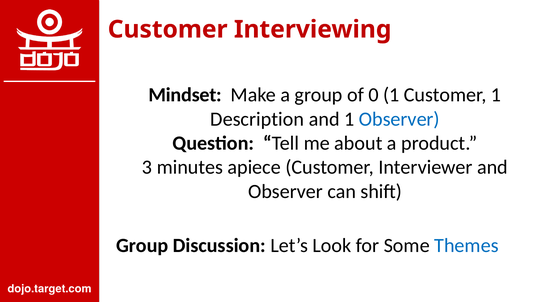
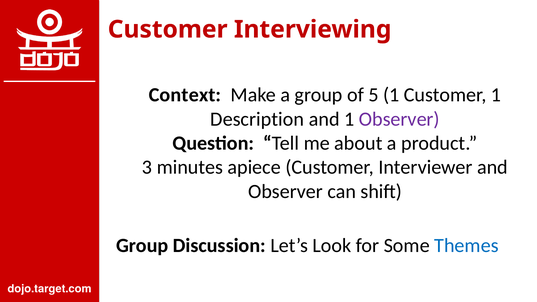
Mindset: Mindset -> Context
0: 0 -> 5
Observer at (399, 119) colour: blue -> purple
